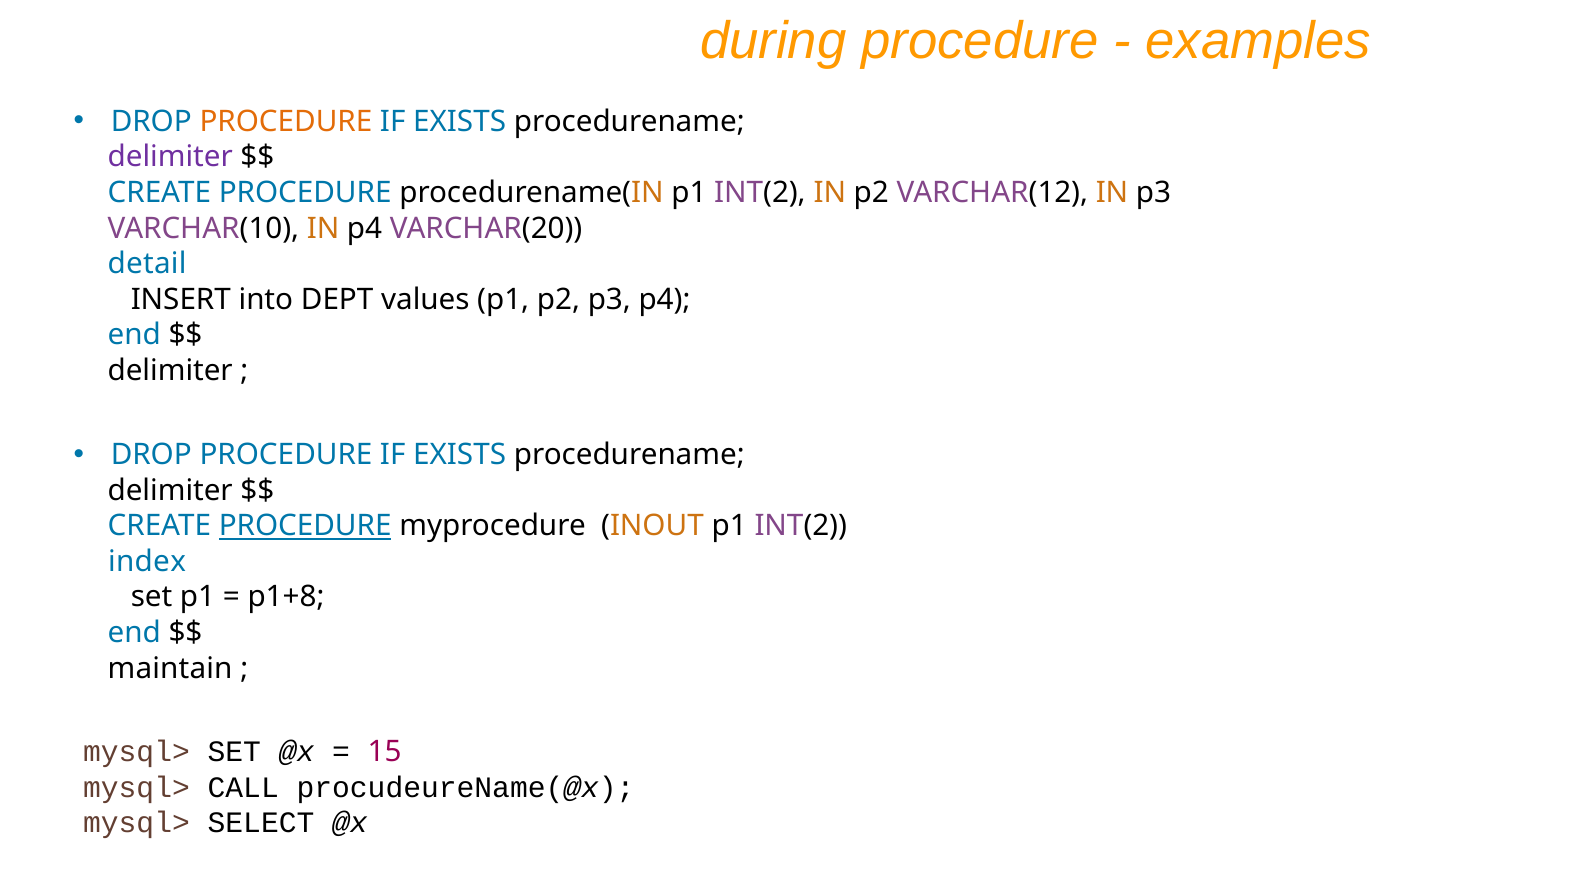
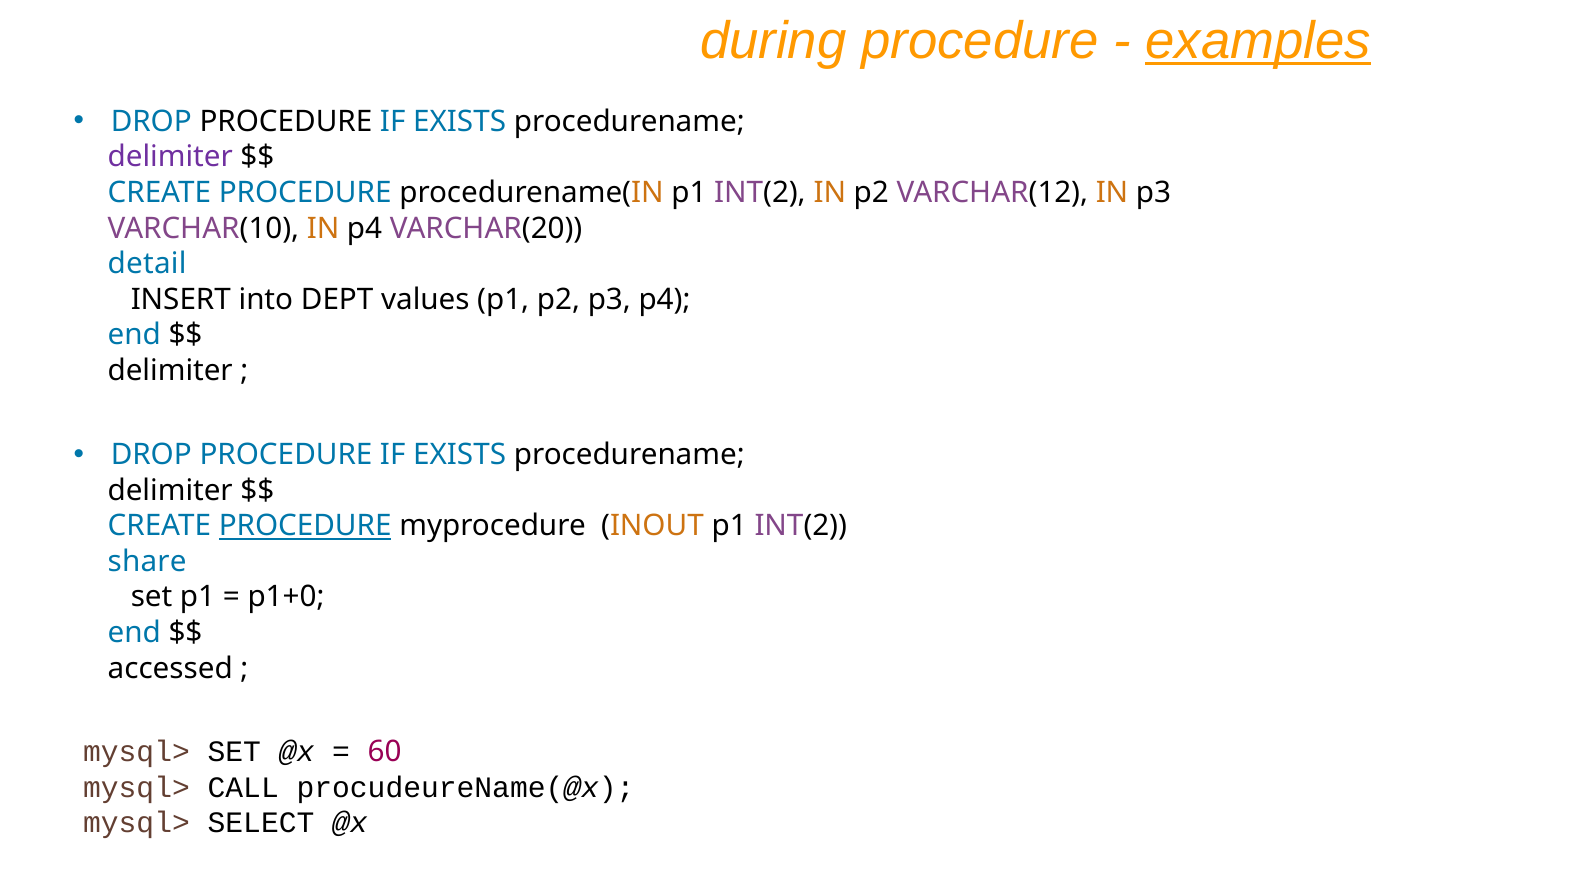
examples underline: none -> present
PROCEDURE at (286, 122) colour: orange -> black
index: index -> share
p1+8: p1+8 -> p1+0
maintain: maintain -> accessed
15: 15 -> 60
